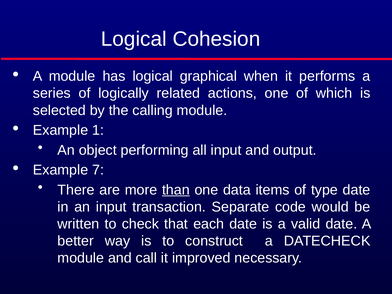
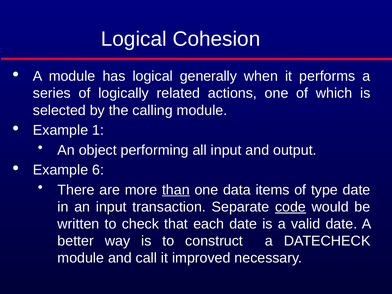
graphical: graphical -> generally
7: 7 -> 6
code underline: none -> present
